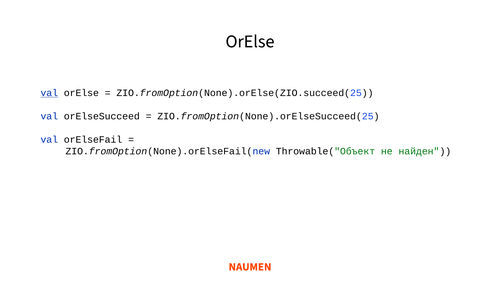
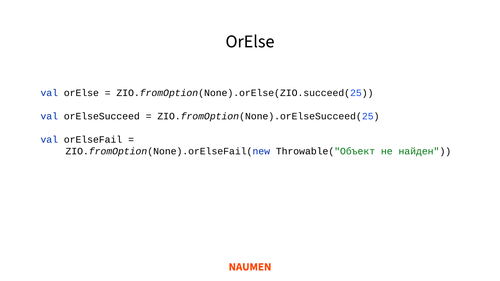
val at (49, 93) underline: present -> none
